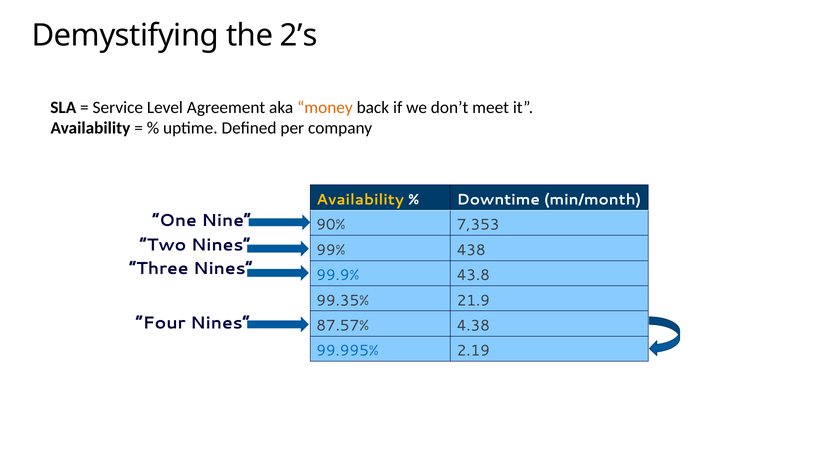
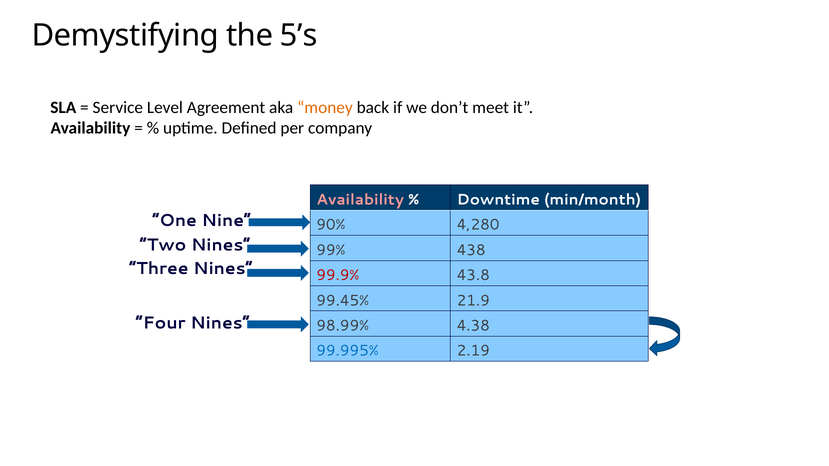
2’s: 2’s -> 5’s
Availability at (360, 200) colour: yellow -> pink
7,353: 7,353 -> 4,280
99.9% colour: blue -> red
99.35%: 99.35% -> 99.45%
87.57%: 87.57% -> 98.99%
